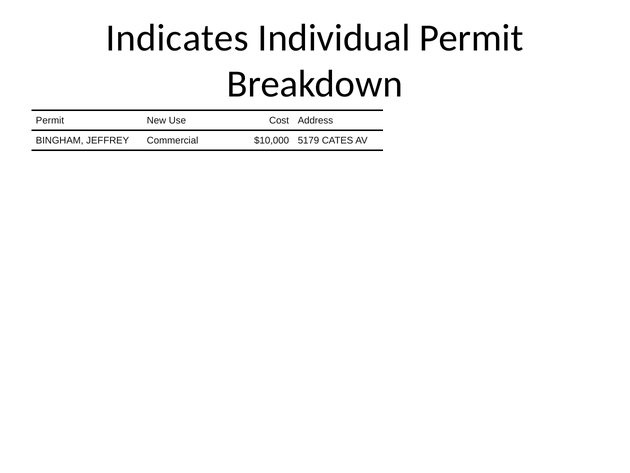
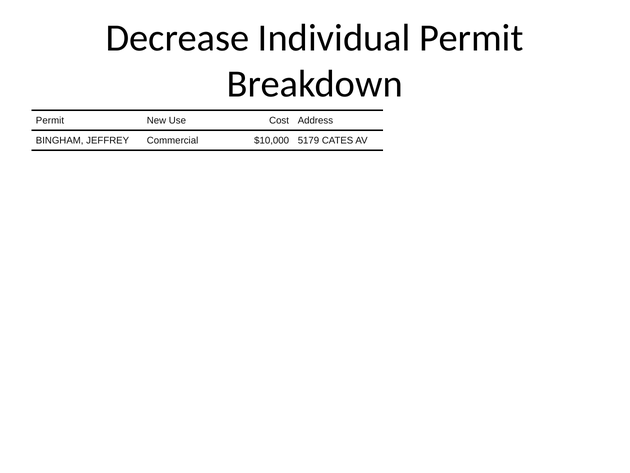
Indicates: Indicates -> Decrease
